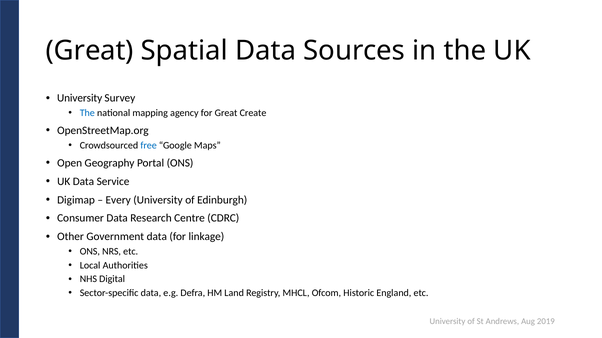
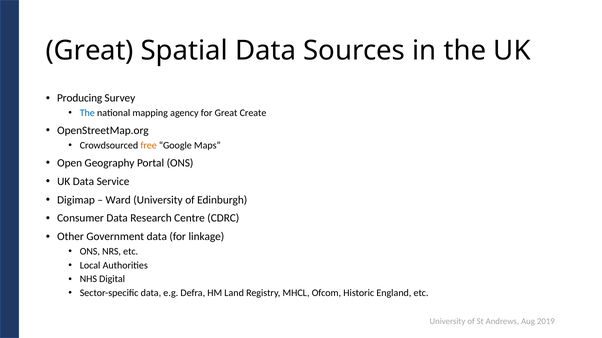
University at (80, 98): University -> Producing
free colour: blue -> orange
Every: Every -> Ward
